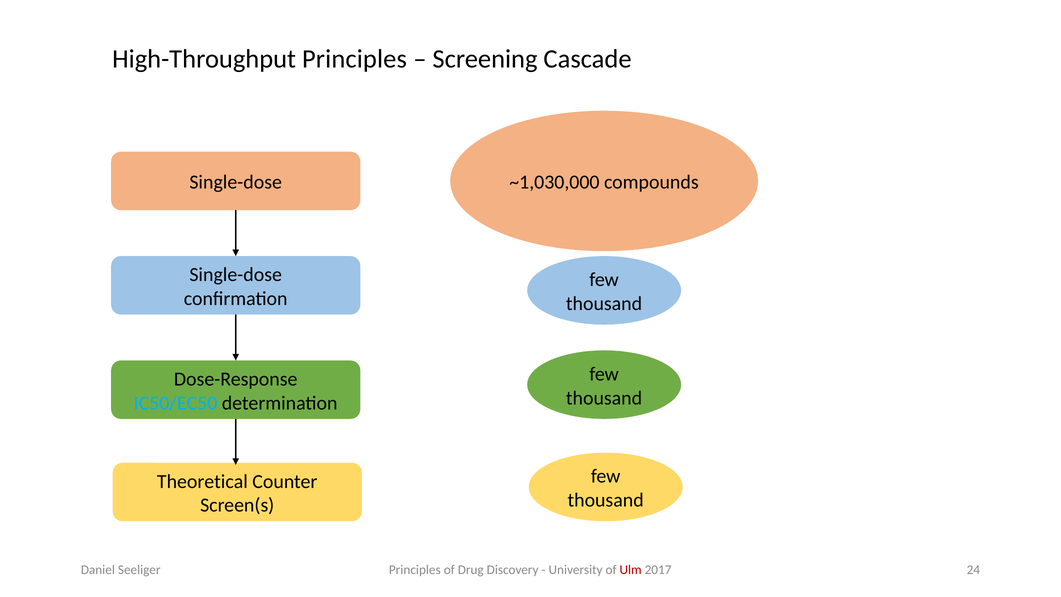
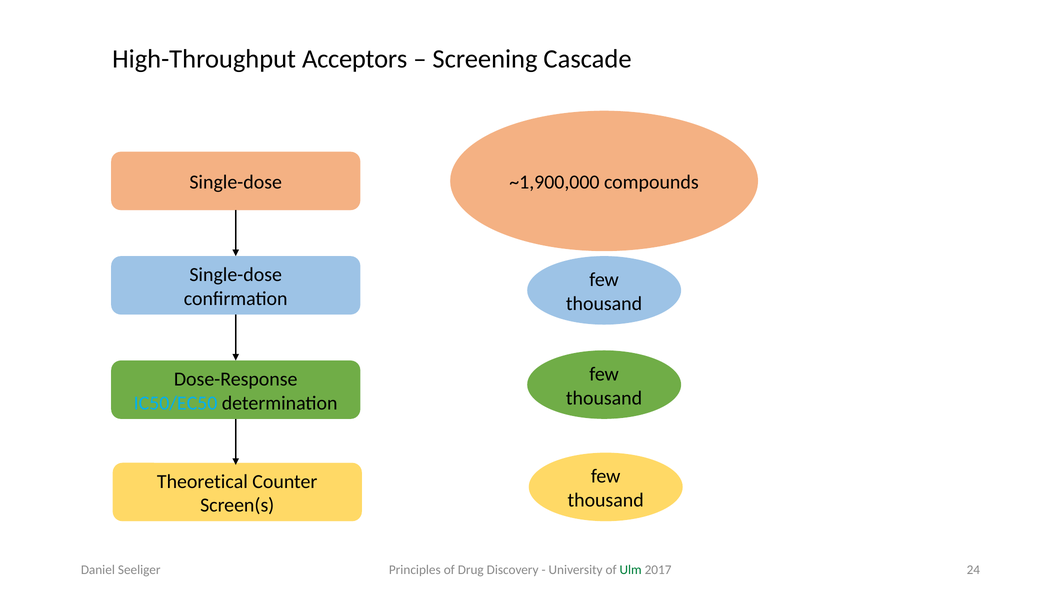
High-Throughput Principles: Principles -> Acceptors
~1,030,000: ~1,030,000 -> ~1,900,000
Ulm colour: red -> green
